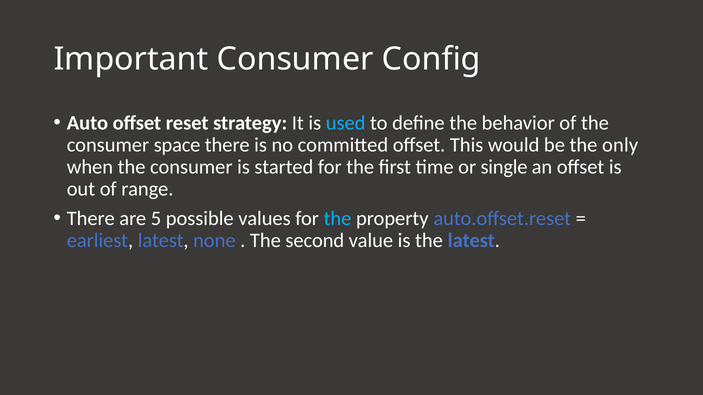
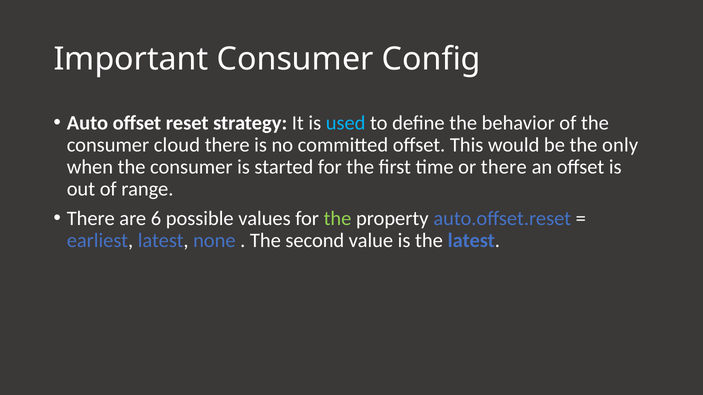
space: space -> cloud
or single: single -> there
5: 5 -> 6
the at (338, 219) colour: light blue -> light green
